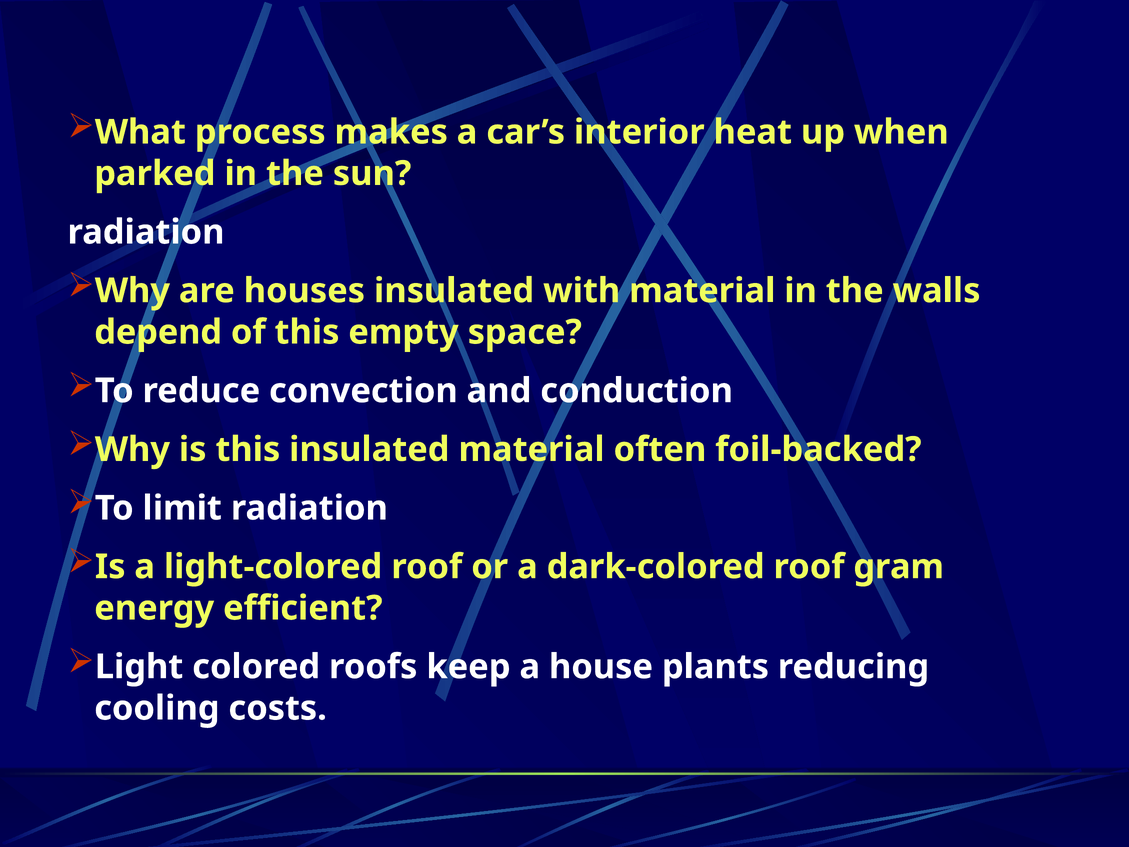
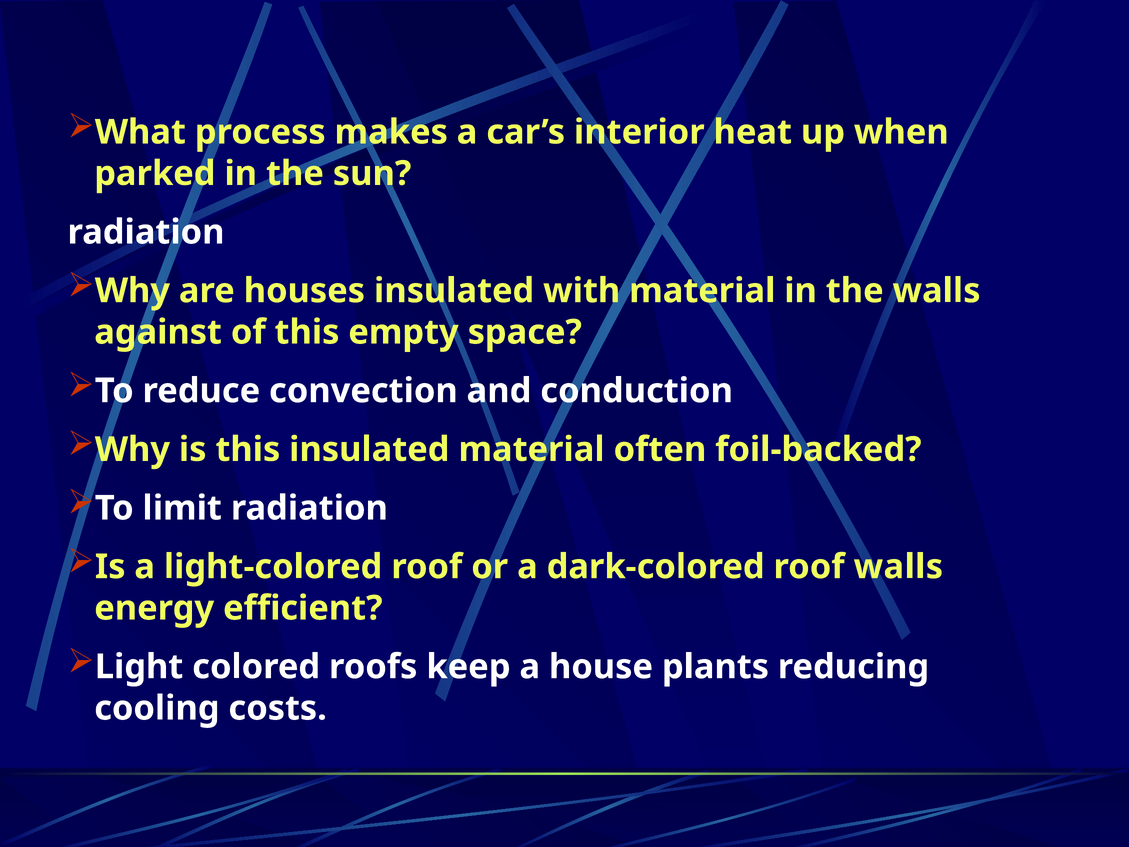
depend: depend -> against
roof gram: gram -> walls
